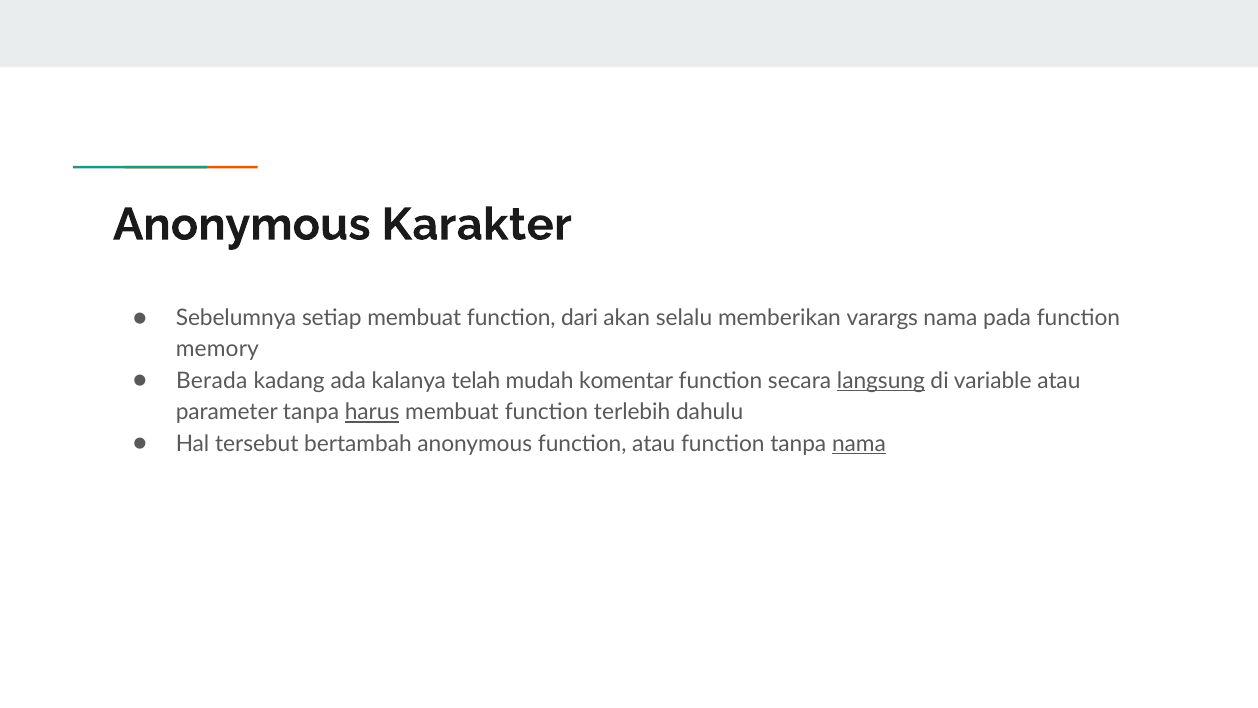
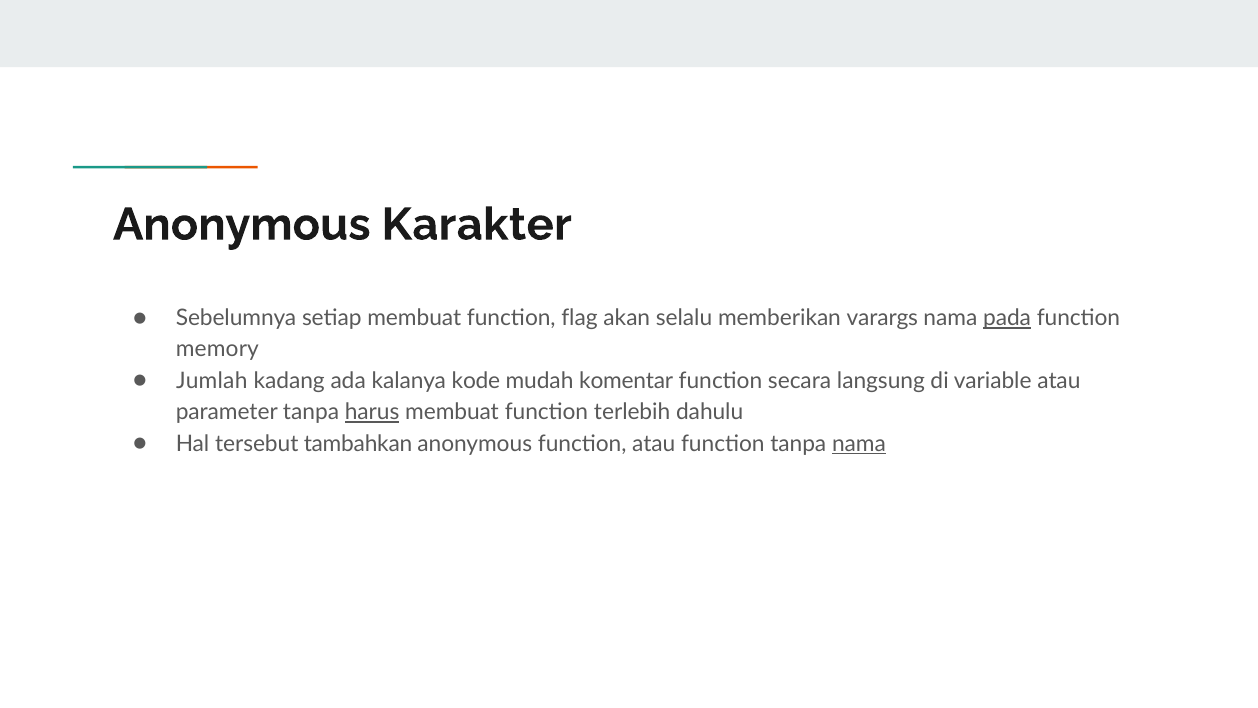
dari: dari -> flag
pada underline: none -> present
Berada: Berada -> Jumlah
telah: telah -> kode
langsung underline: present -> none
bertambah: bertambah -> tambahkan
